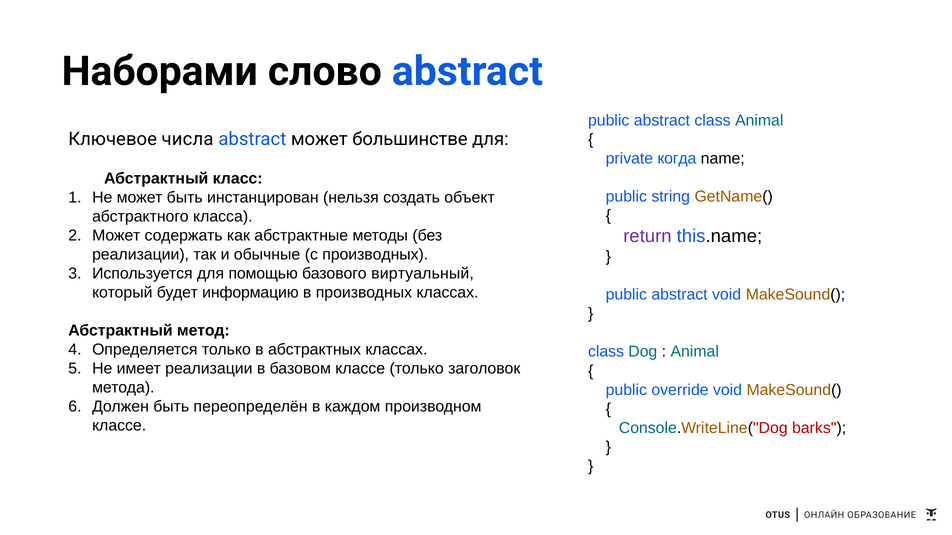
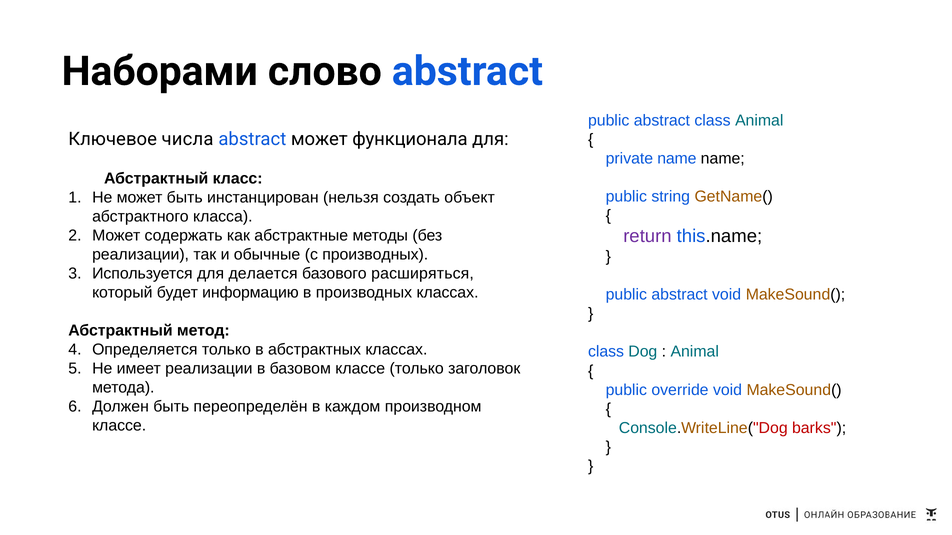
большинстве: большинстве -> функционала
private когда: когда -> name
помощью: помощью -> делается
виртуальный: виртуальный -> расширяться
